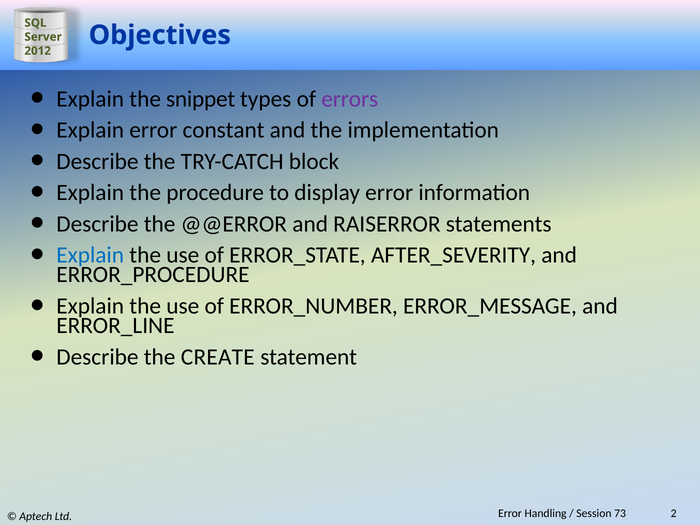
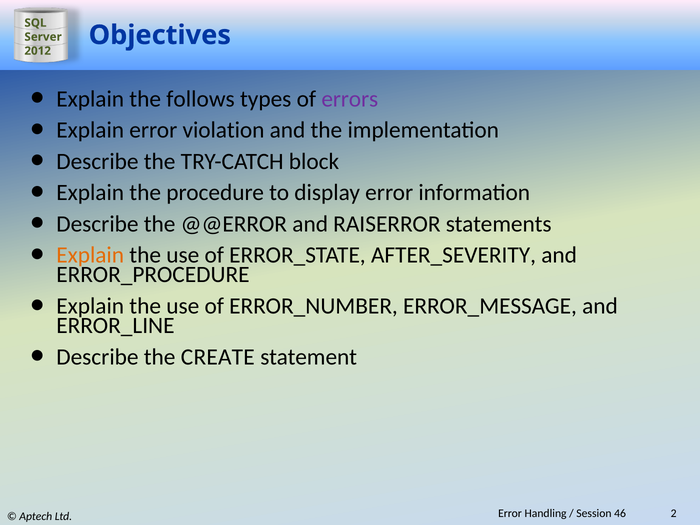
snippet: snippet -> follows
constant: constant -> violation
Explain at (90, 255) colour: blue -> orange
73: 73 -> 46
